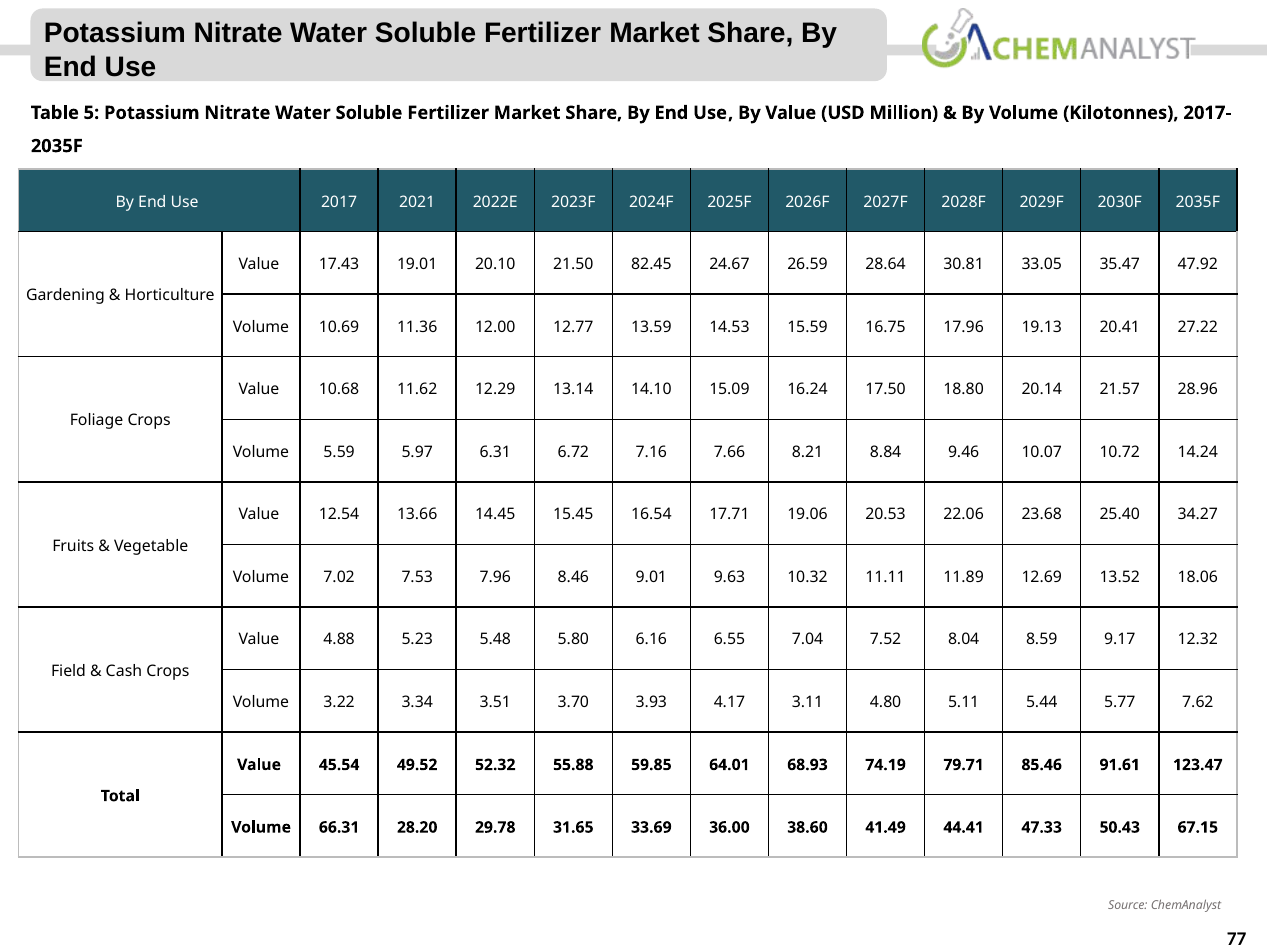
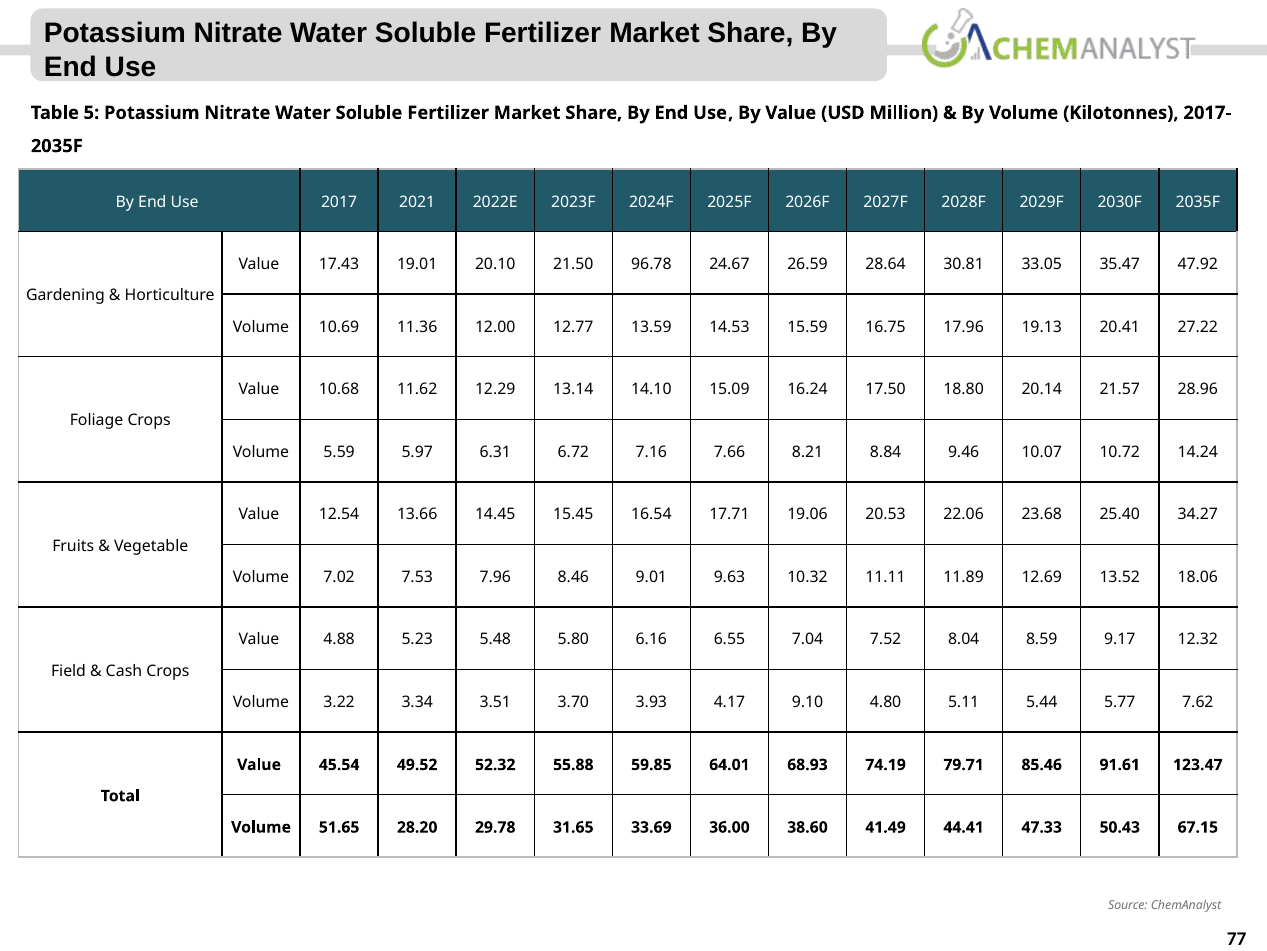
82.45: 82.45 -> 96.78
3.11: 3.11 -> 9.10
66.31: 66.31 -> 51.65
